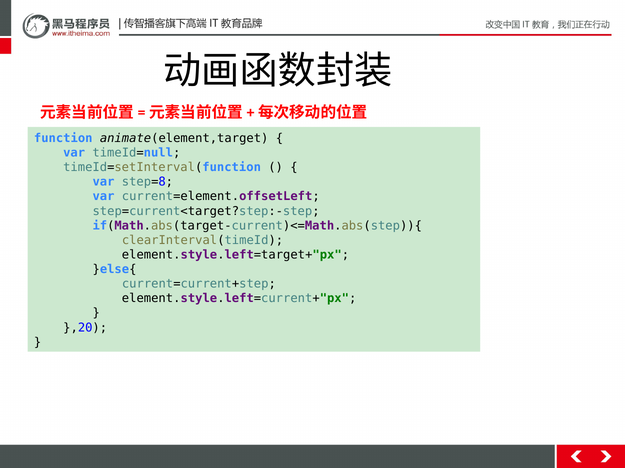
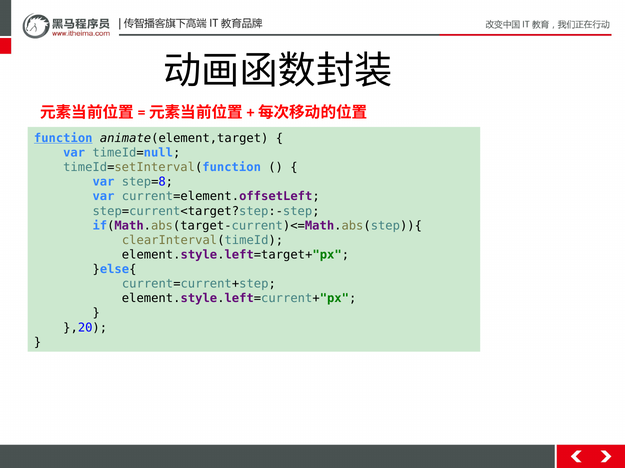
function underline: none -> present
